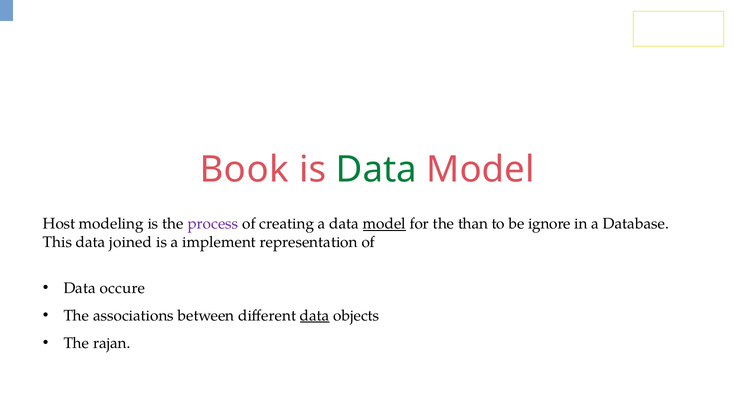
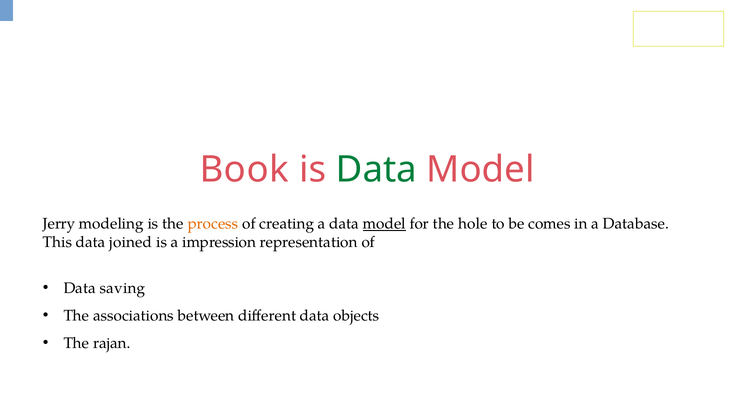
Host: Host -> Jerry
process colour: purple -> orange
than: than -> hole
ignore: ignore -> comes
implement: implement -> impression
occure: occure -> saving
data at (315, 315) underline: present -> none
